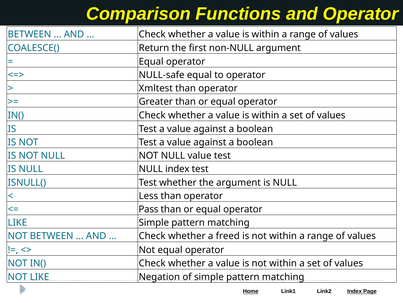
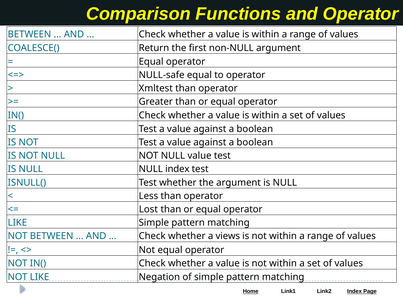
Pass: Pass -> Lost
freed: freed -> views
